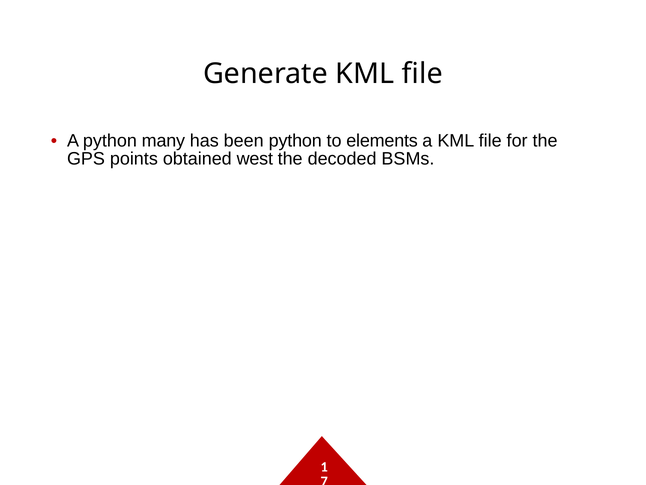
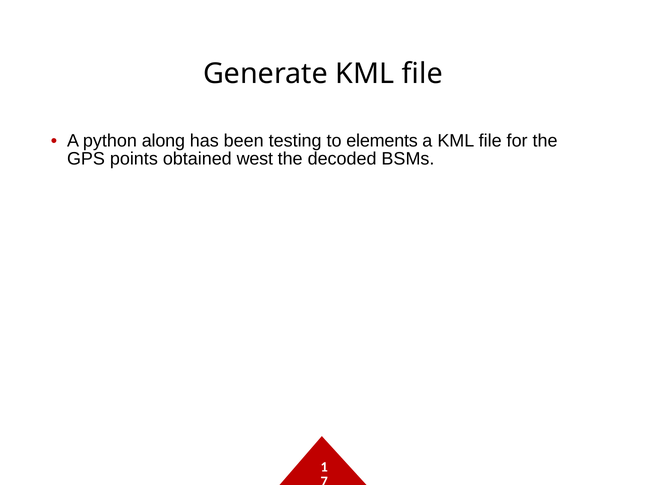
many: many -> along
been python: python -> testing
